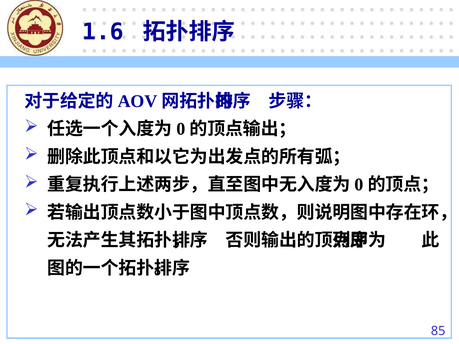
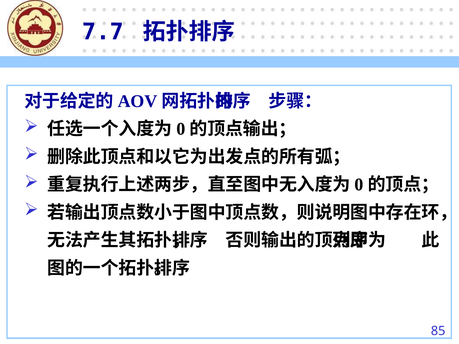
1.6: 1.6 -> 7.7
